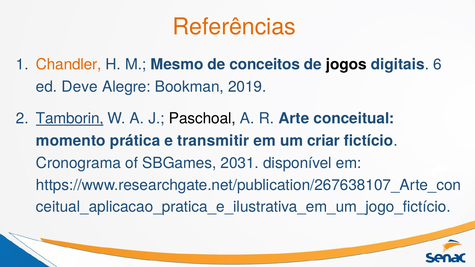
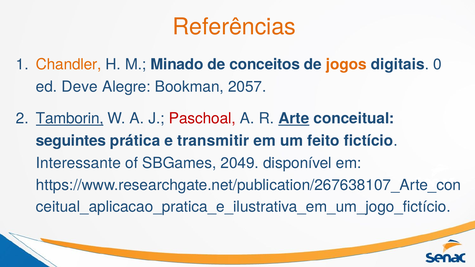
Mesmo: Mesmo -> Minado
jogos colour: black -> orange
6: 6 -> 0
2019: 2019 -> 2057
Paschoal colour: black -> red
Arte underline: none -> present
momento: momento -> seguintes
criar: criar -> feito
Cronograma: Cronograma -> Interessante
2031: 2031 -> 2049
